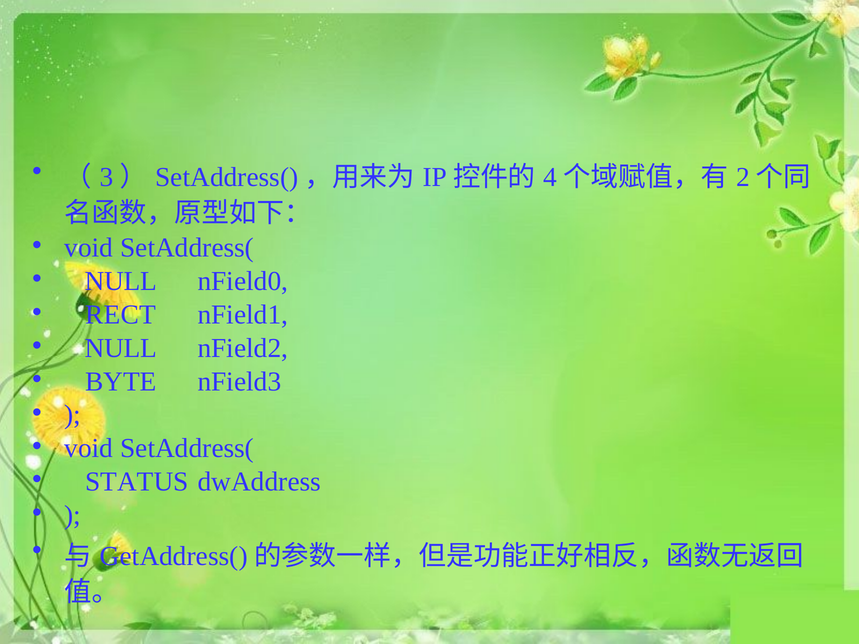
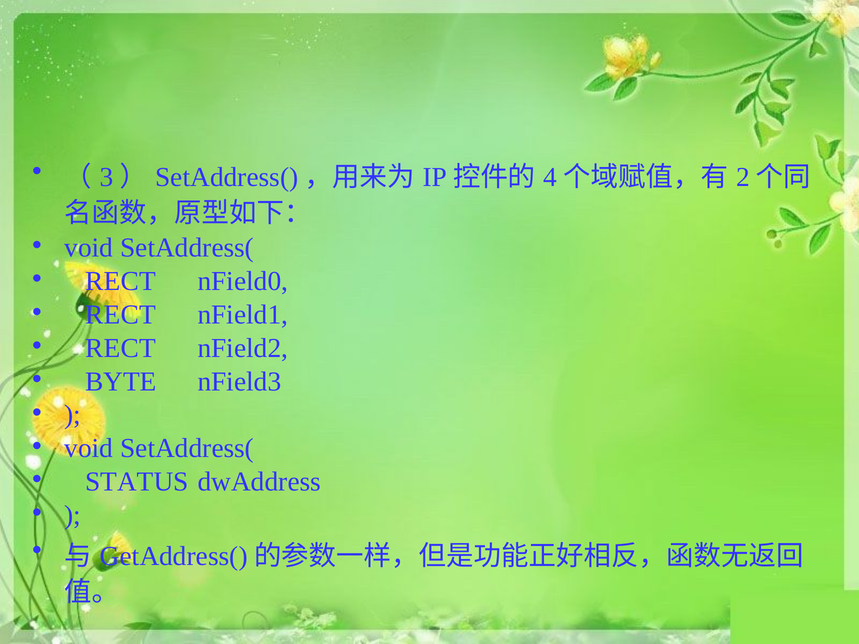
NULL at (121, 281): NULL -> RECT
NULL at (121, 348): NULL -> RECT
